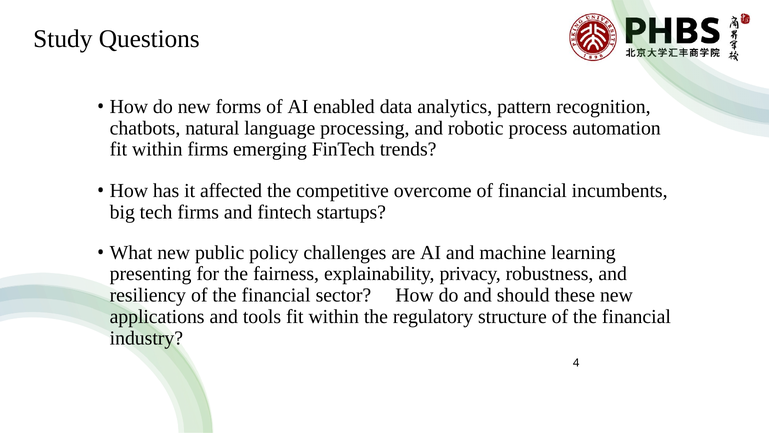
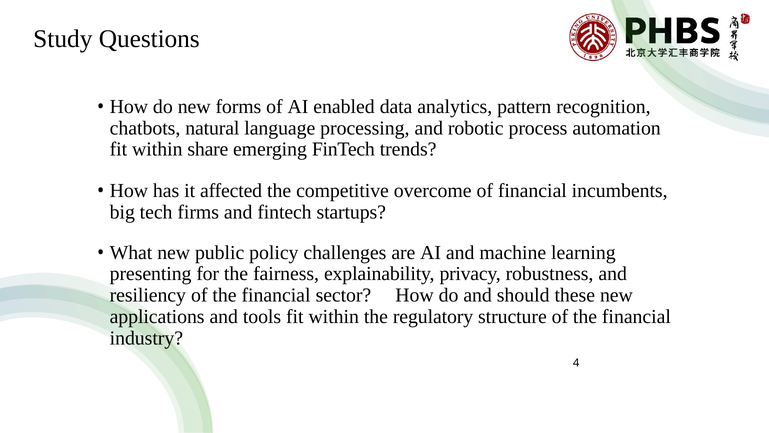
within firms: firms -> share
